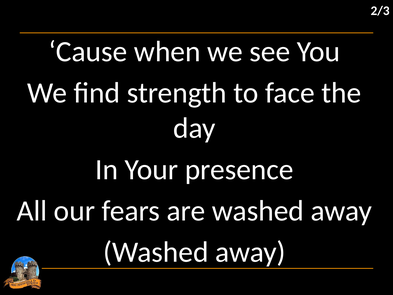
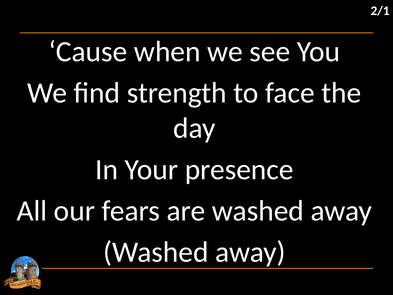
2/3: 2/3 -> 2/1
